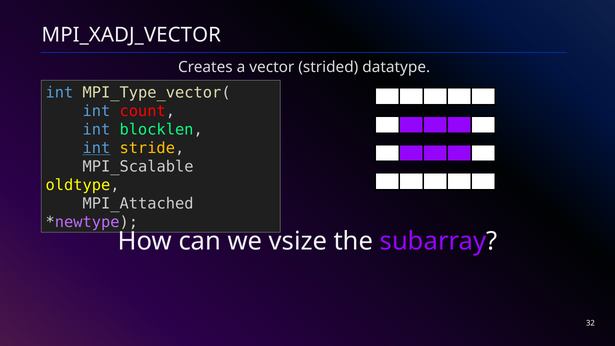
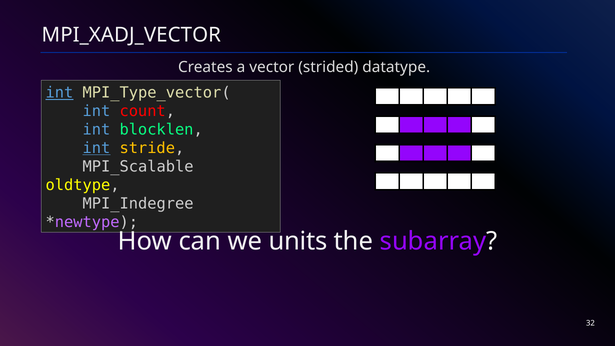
int at (59, 93) underline: none -> present
MPI_Attached: MPI_Attached -> MPI_Indegree
vsize: vsize -> units
